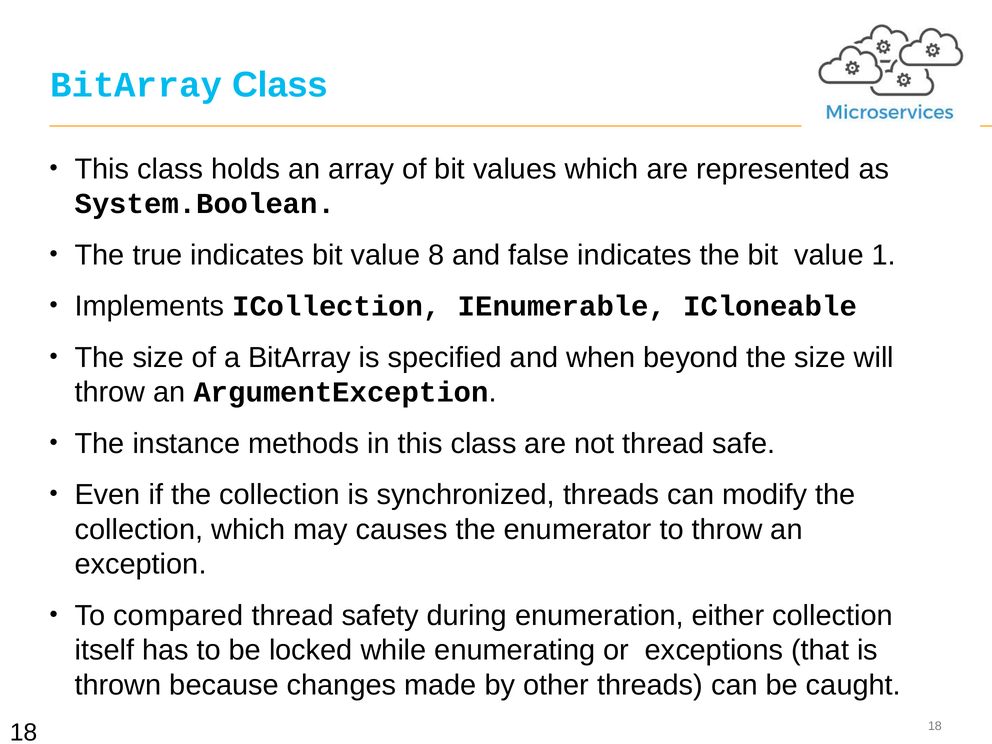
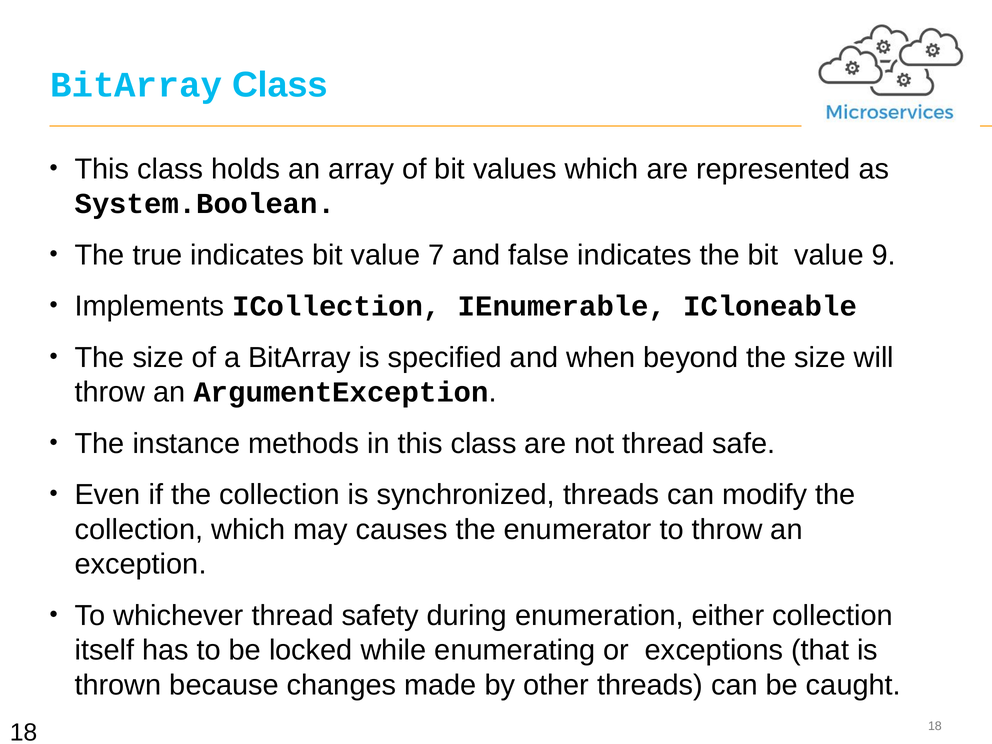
8: 8 -> 7
1: 1 -> 9
compared: compared -> whichever
